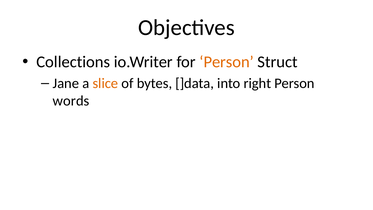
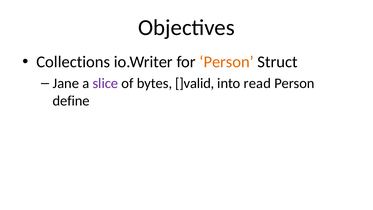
slice colour: orange -> purple
]data: ]data -> ]valid
right: right -> read
words: words -> define
